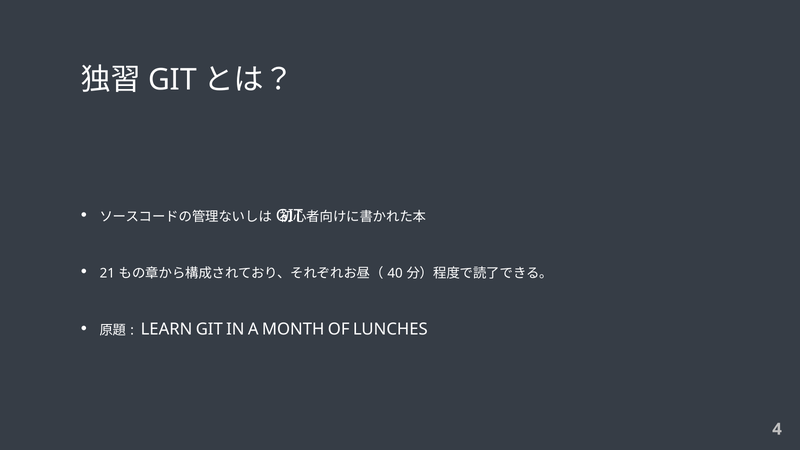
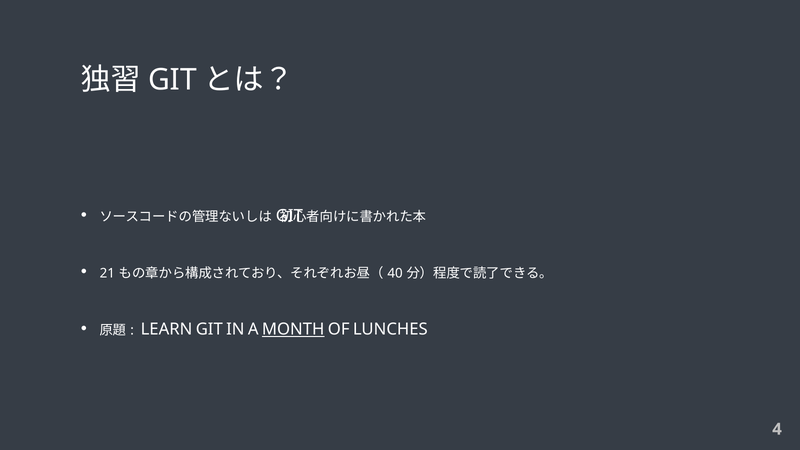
MONTH underline: none -> present
